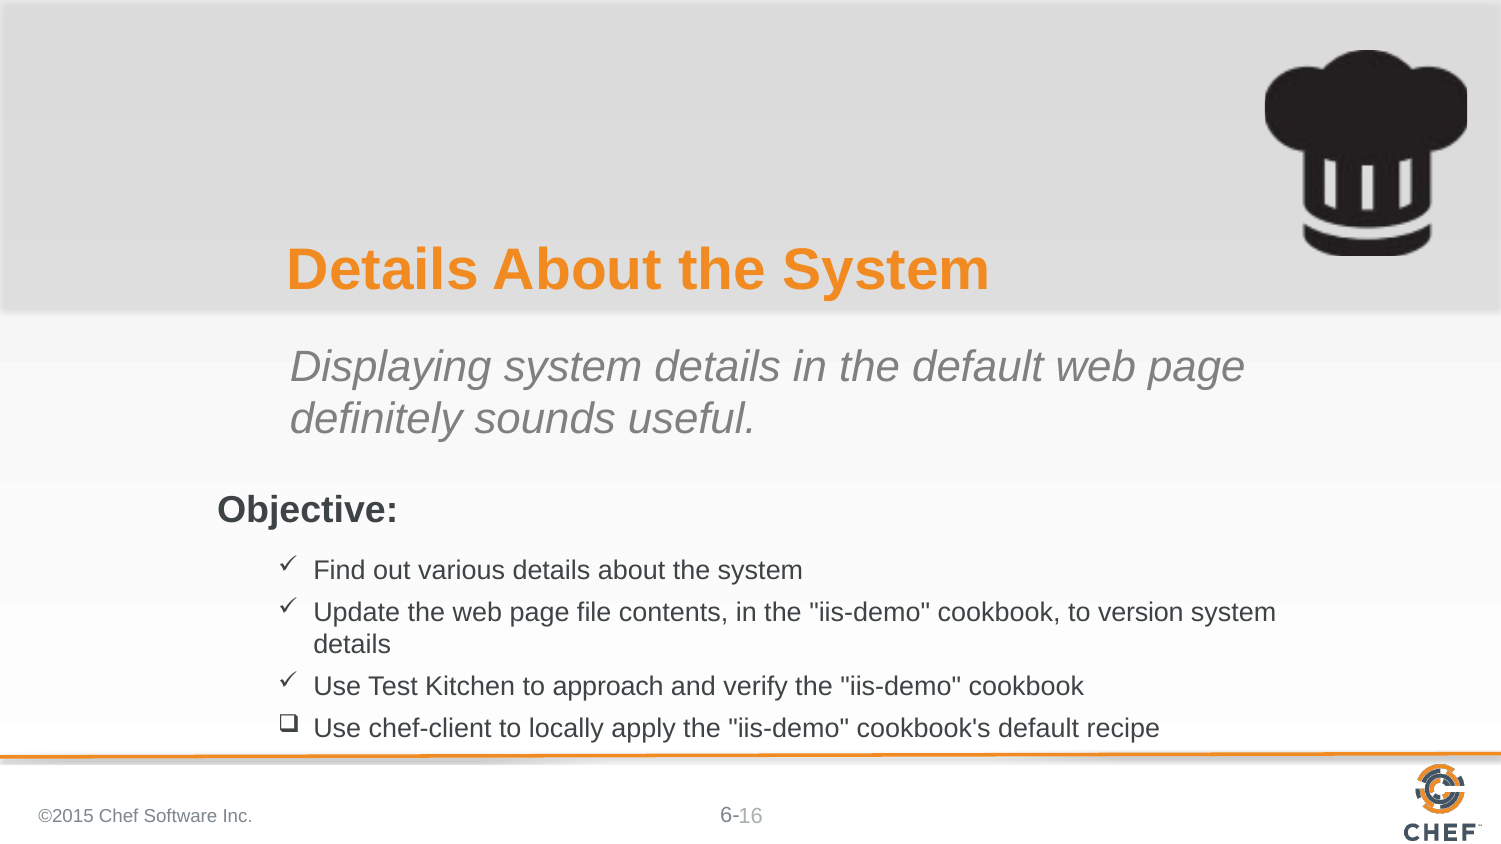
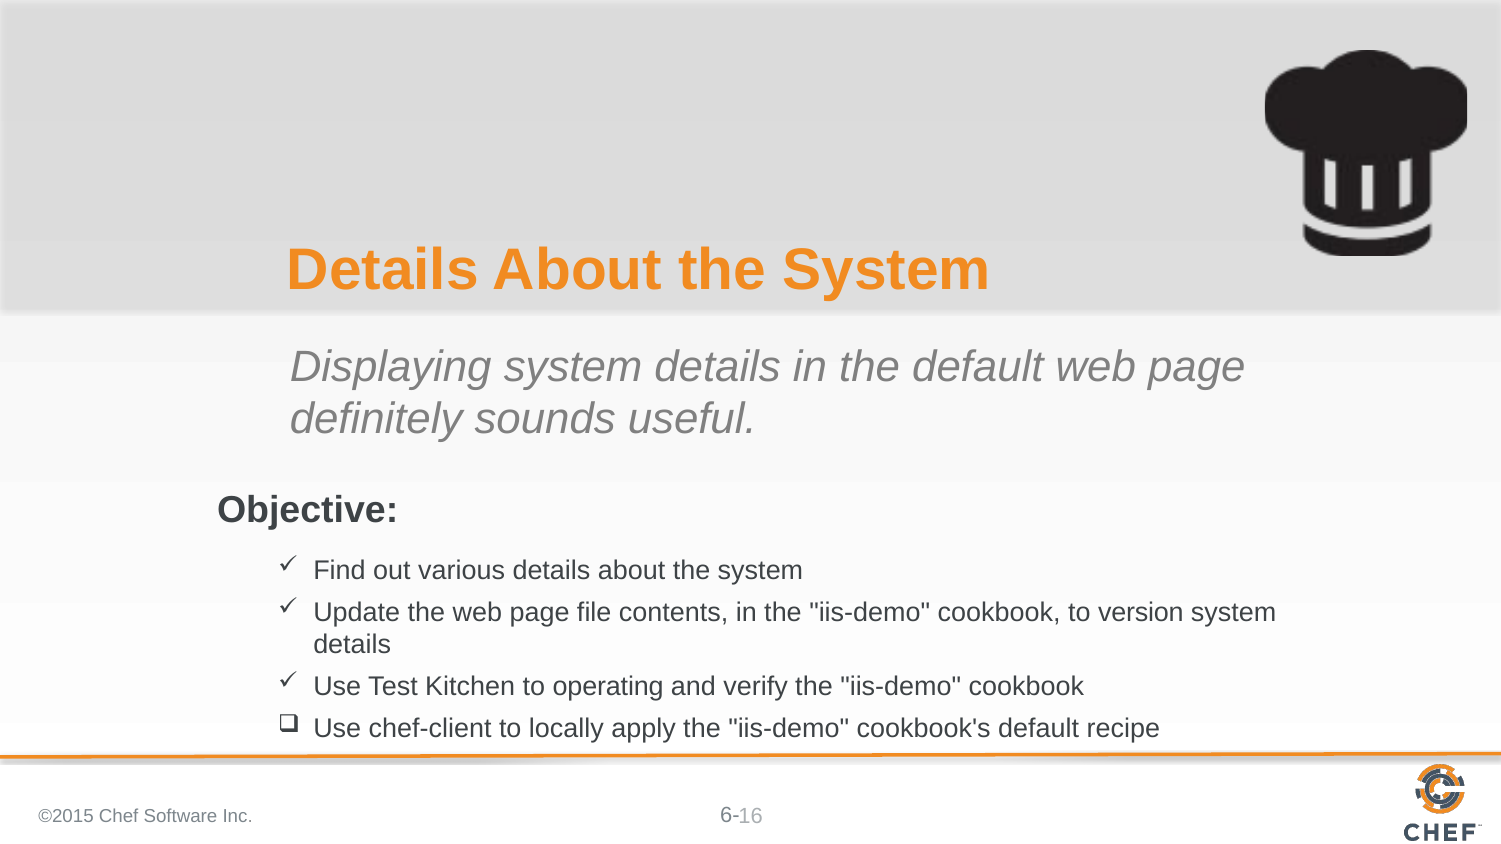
approach: approach -> operating
